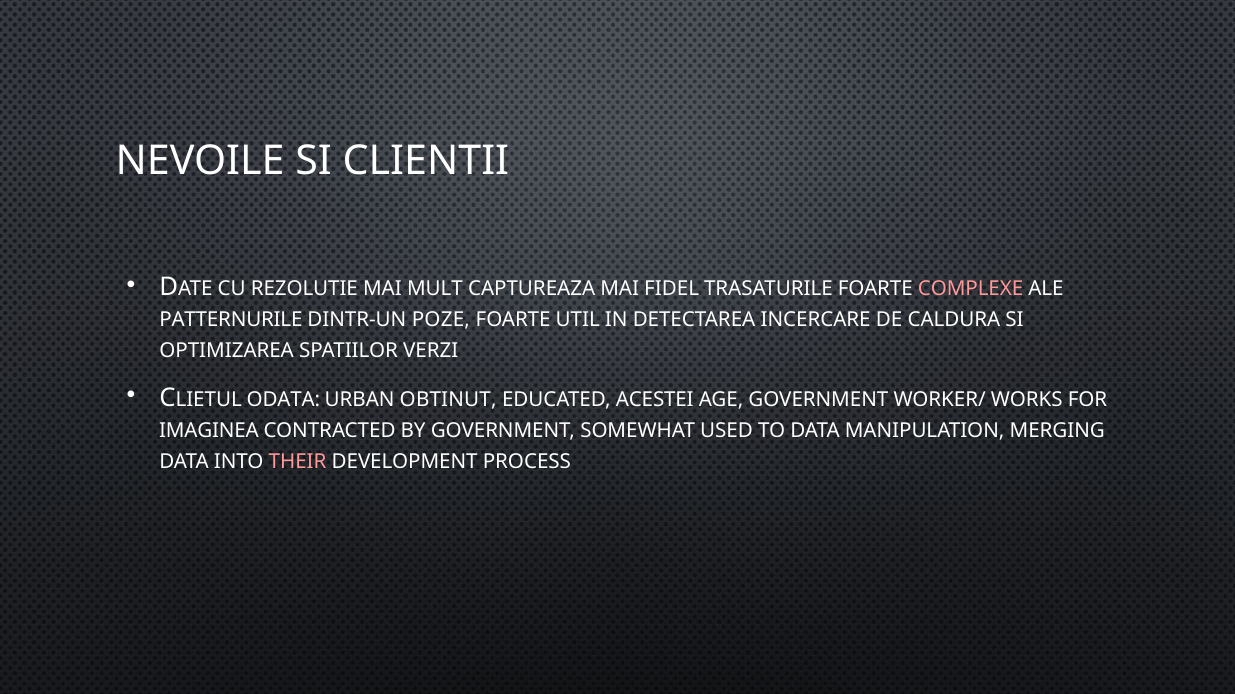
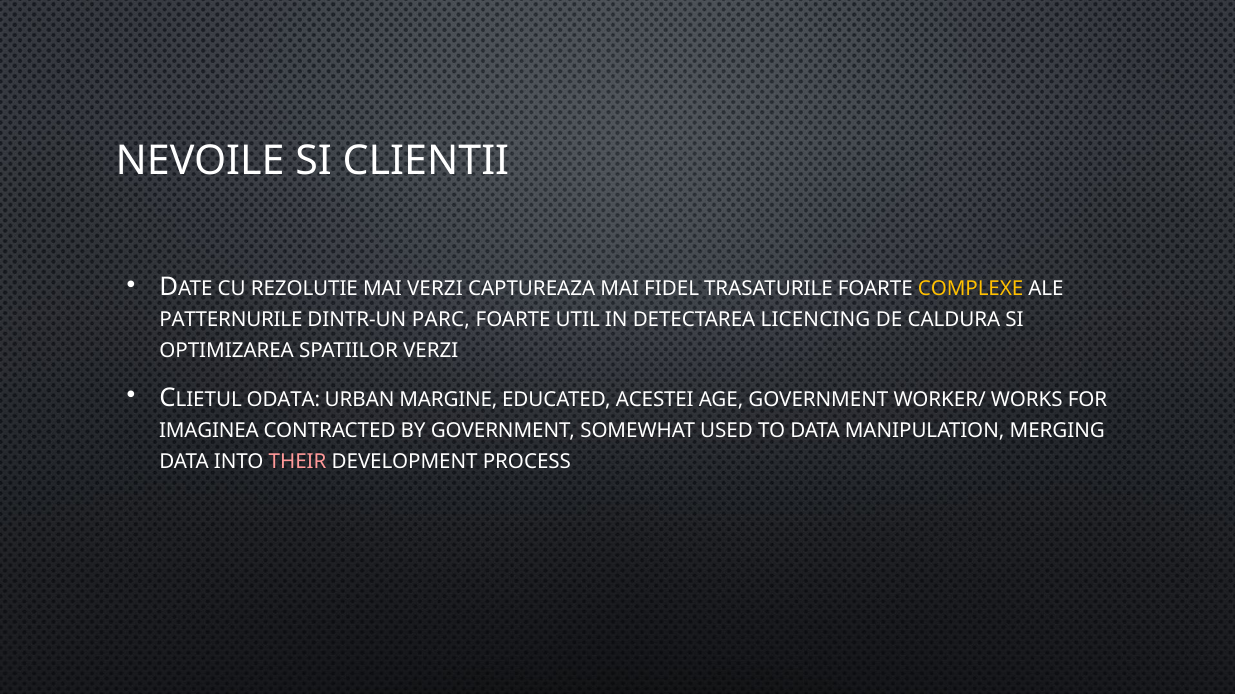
MAI MULT: MULT -> VERZI
COMPLEXE colour: pink -> yellow
POZE: POZE -> PARC
INCERCARE: INCERCARE -> LICENCING
OBTINUT: OBTINUT -> MARGINE
